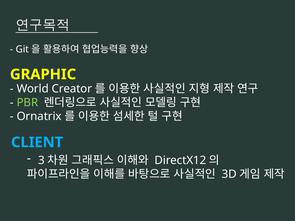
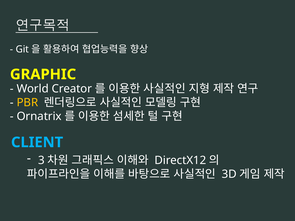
PBR colour: light green -> yellow
